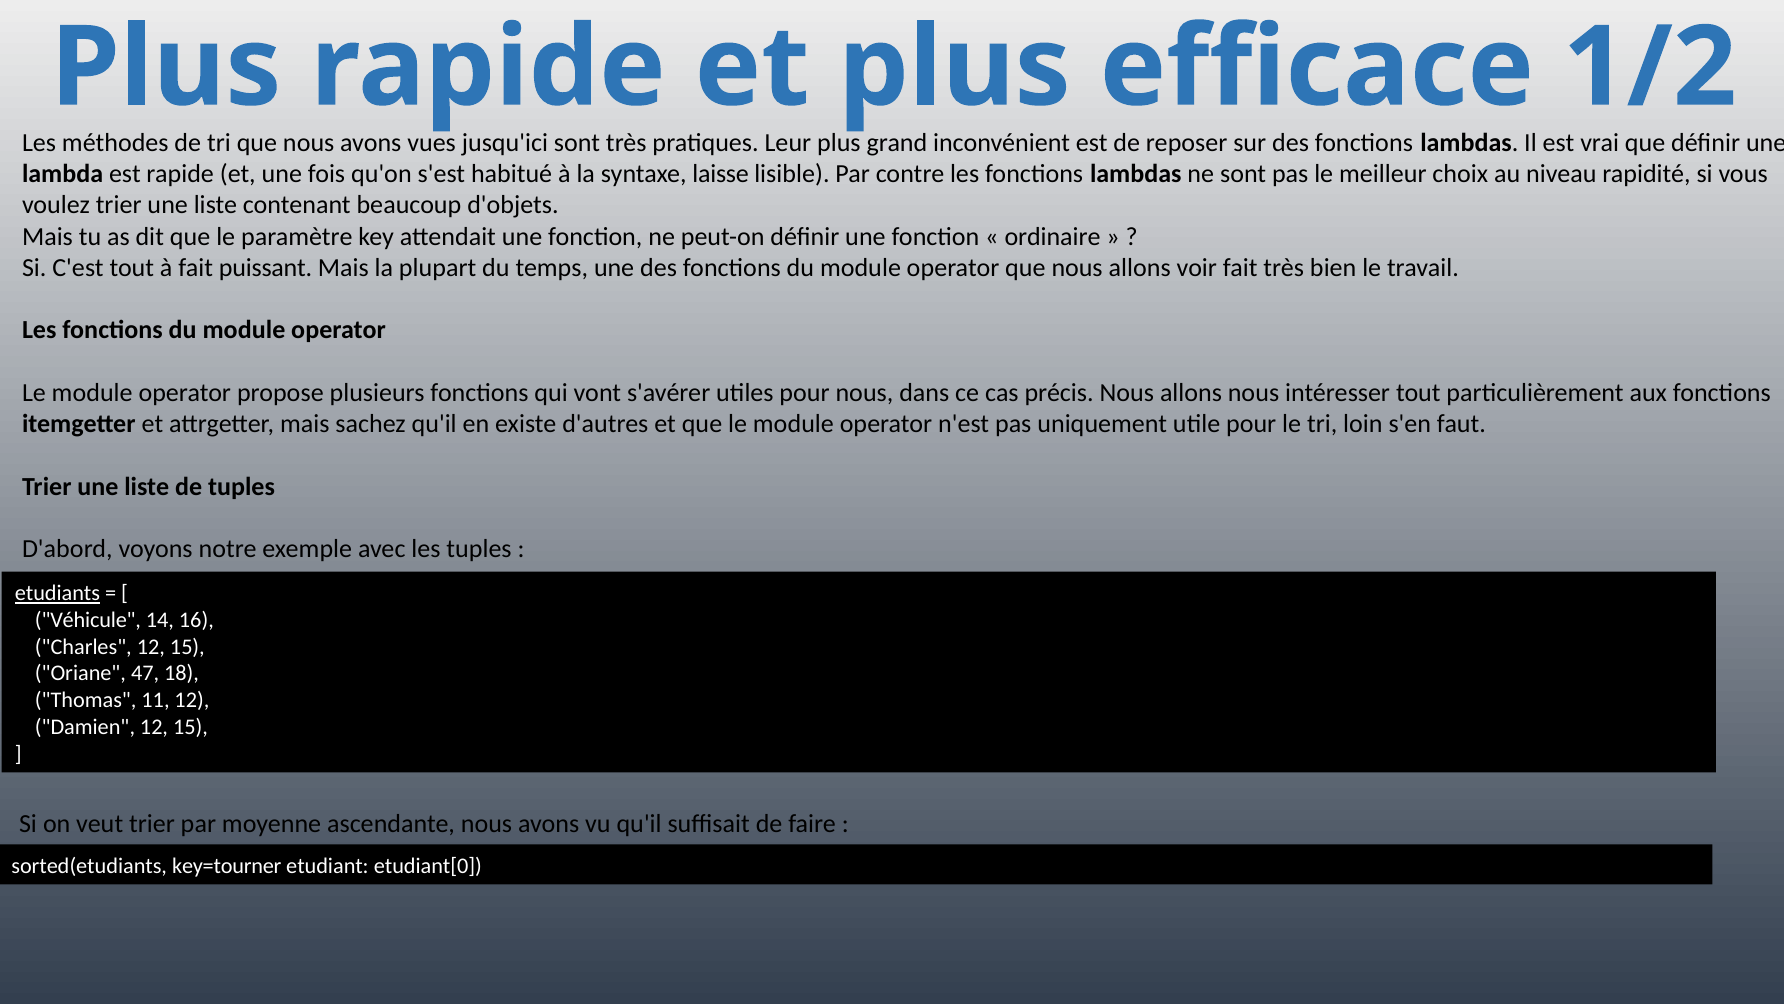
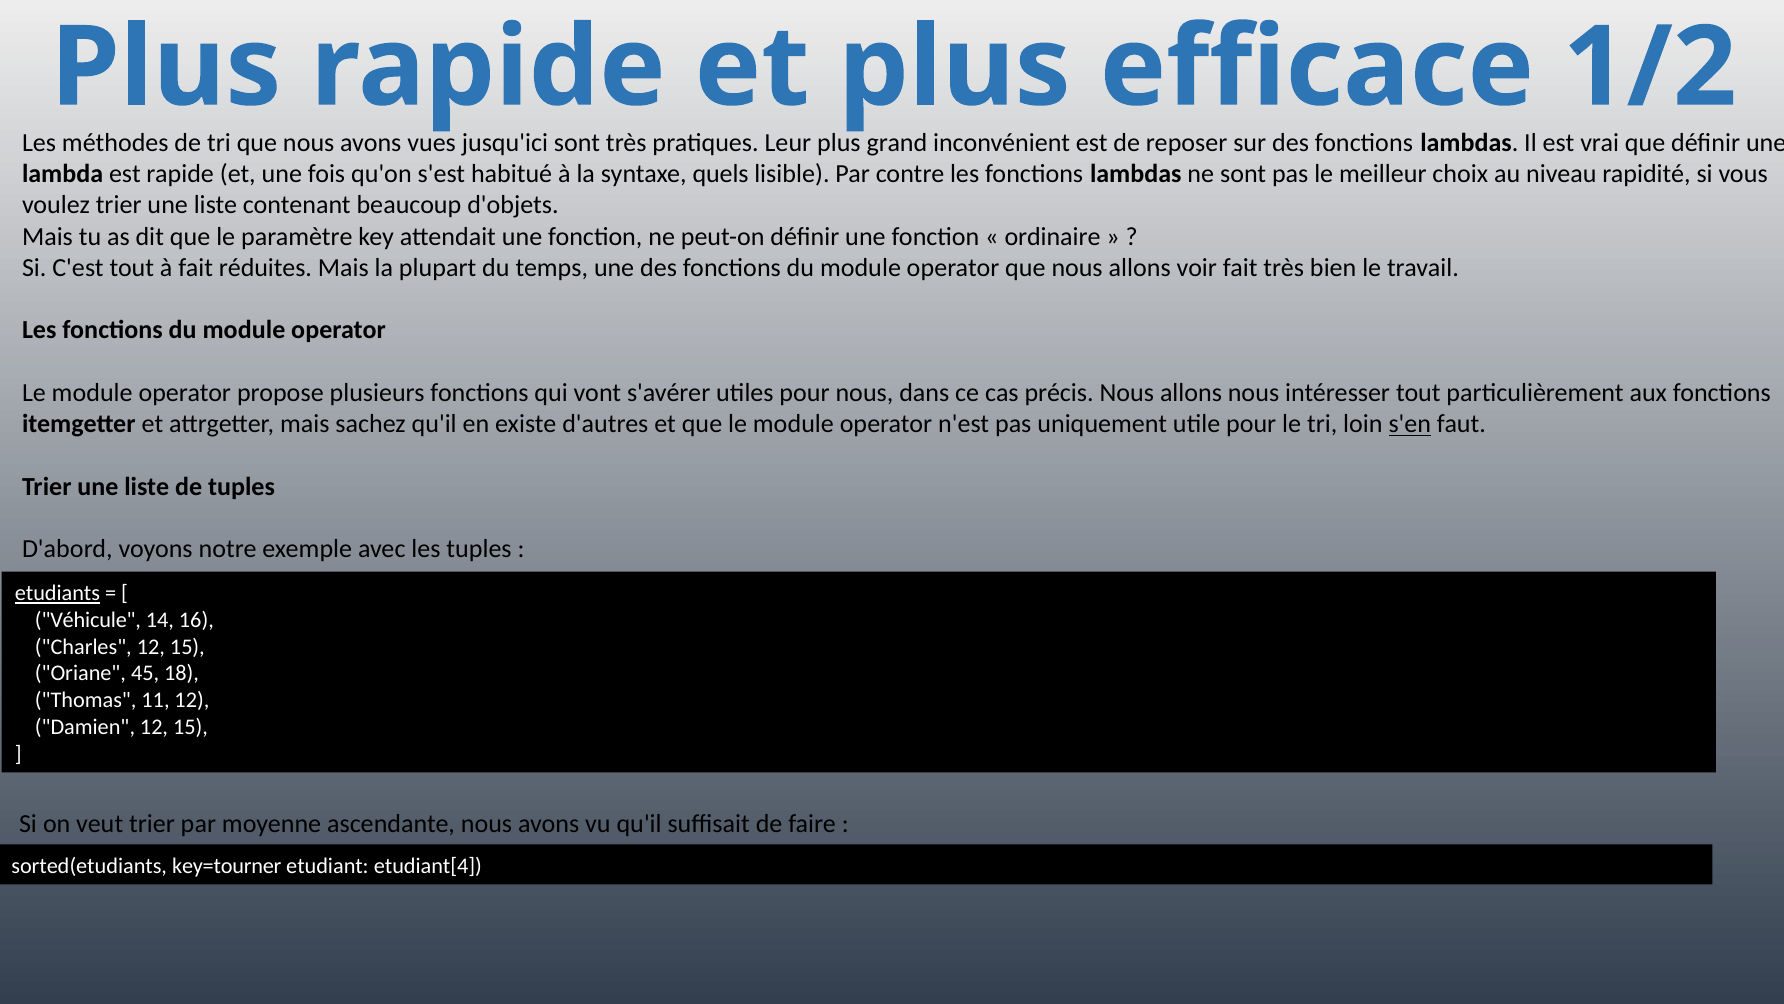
laisse: laisse -> quels
puissant: puissant -> réduites
s'en underline: none -> present
47: 47 -> 45
etudiant[0: etudiant[0 -> etudiant[4
